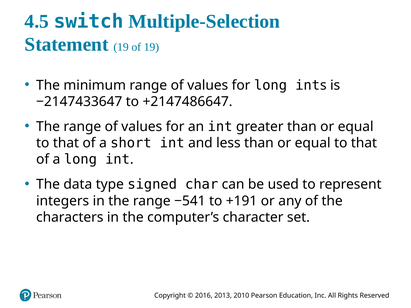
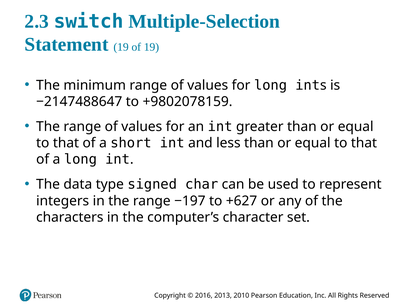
4.5: 4.5 -> 2.3
−2147433647: −2147433647 -> −2147488647
+2147486647: +2147486647 -> +9802078159
−541: −541 -> −197
+191: +191 -> +627
